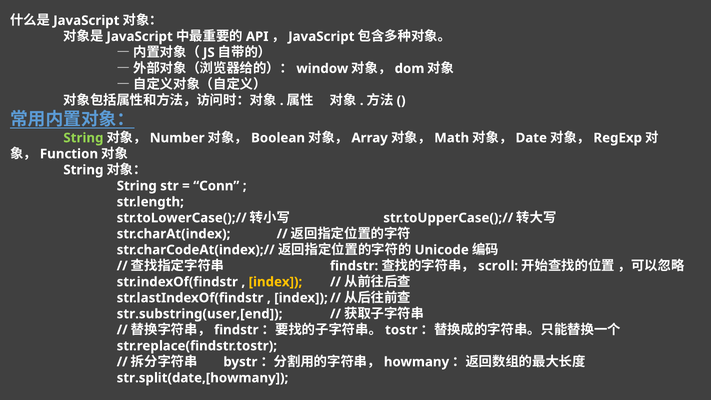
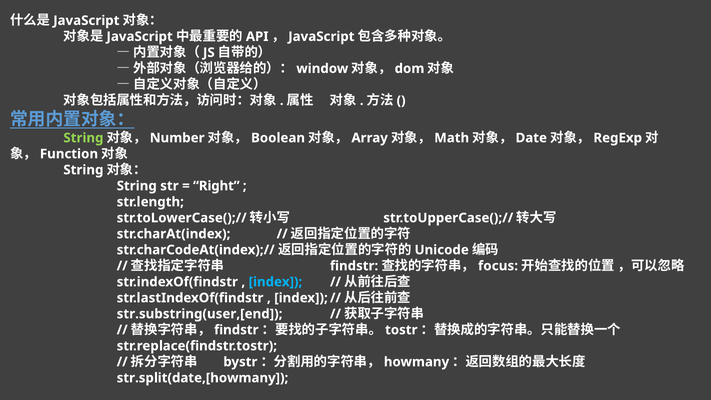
Conn: Conn -> Right
scroll: scroll -> focus
index colour: yellow -> light blue
